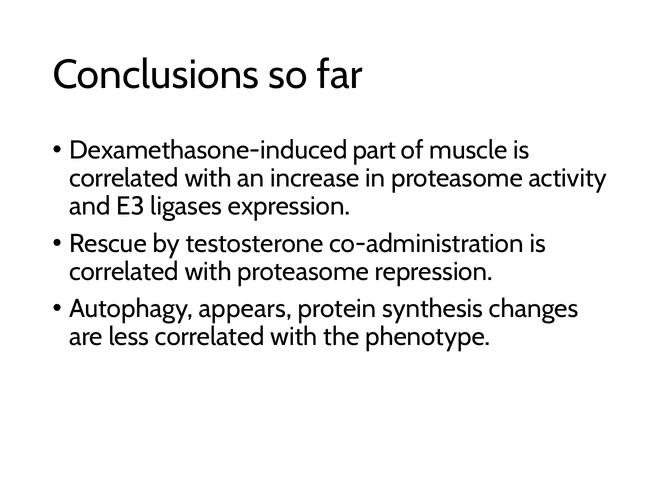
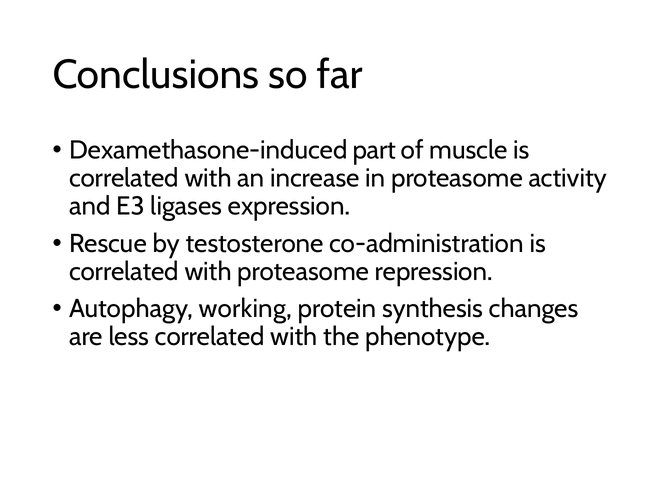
appears: appears -> working
